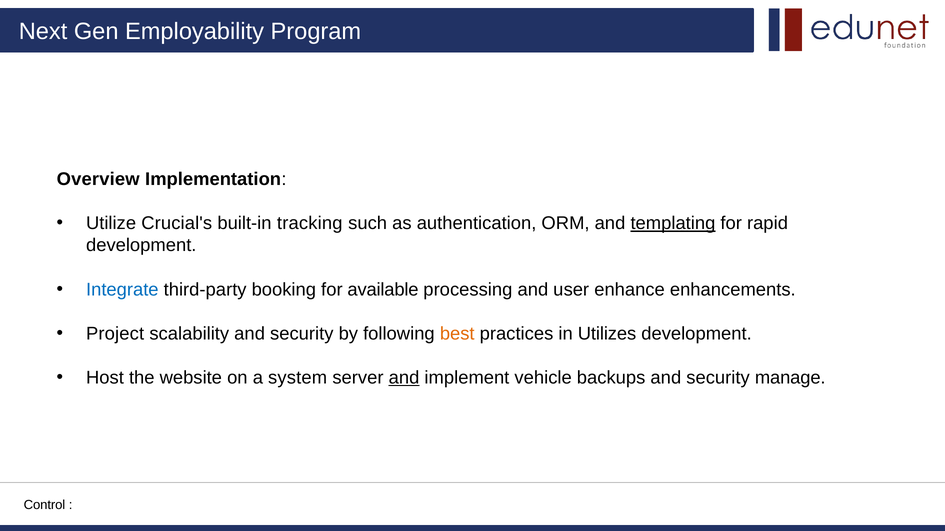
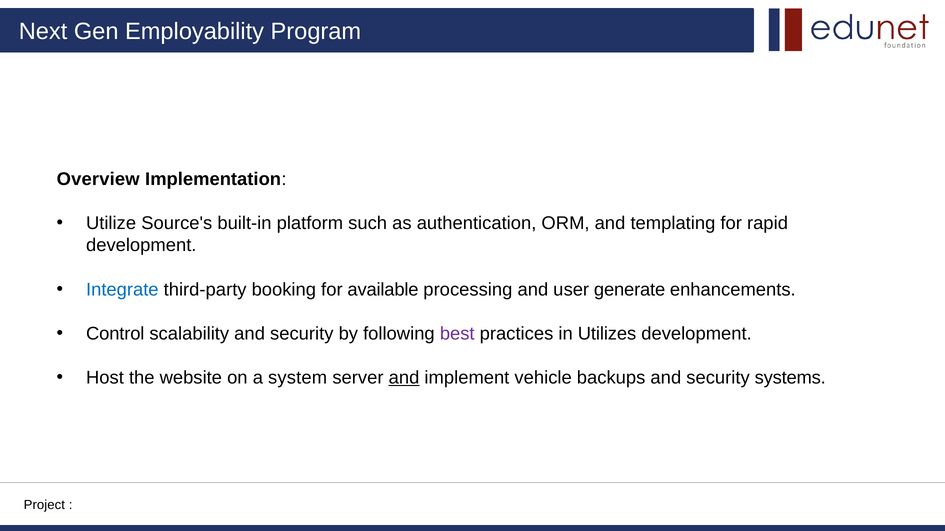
Crucial's: Crucial's -> Source's
tracking: tracking -> platform
templating underline: present -> none
enhance: enhance -> generate
Project: Project -> Control
best colour: orange -> purple
manage: manage -> systems
Control: Control -> Project
